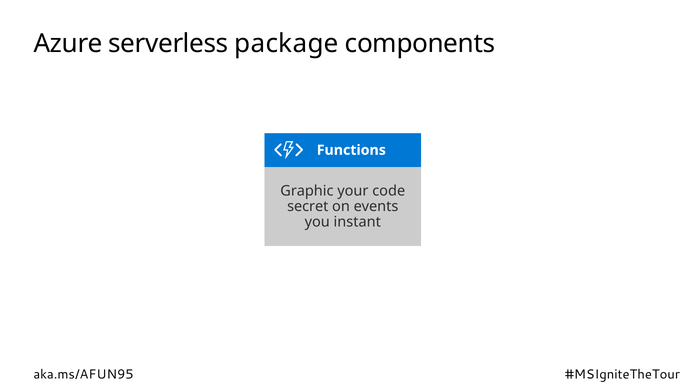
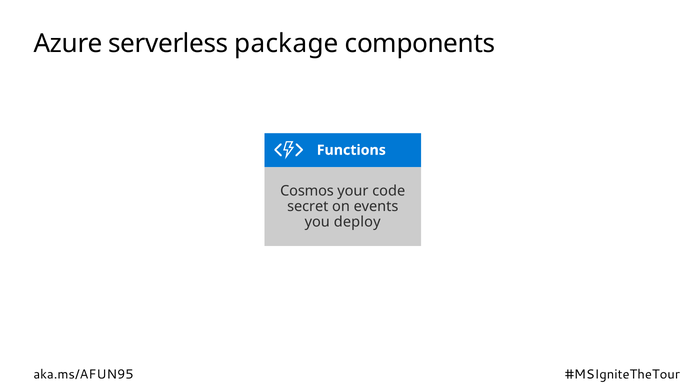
Graphic: Graphic -> Cosmos
instant: instant -> deploy
